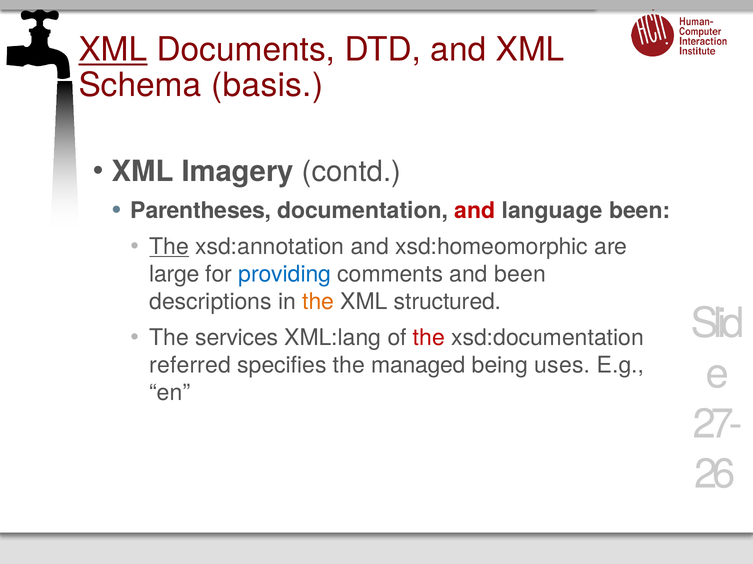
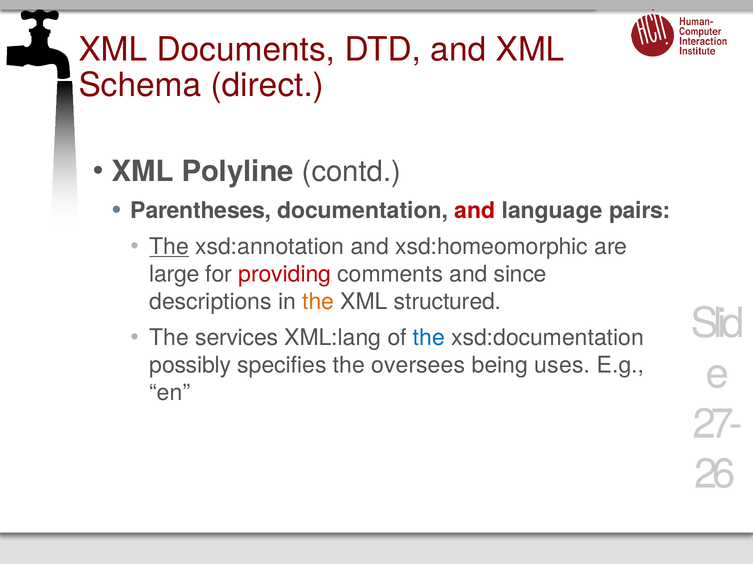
XML at (113, 50) underline: present -> none
basis: basis -> direct
Imagery: Imagery -> Polyline
language been: been -> pairs
providing colour: blue -> red
and been: been -> since
the at (429, 338) colour: red -> blue
referred: referred -> possibly
managed: managed -> oversees
